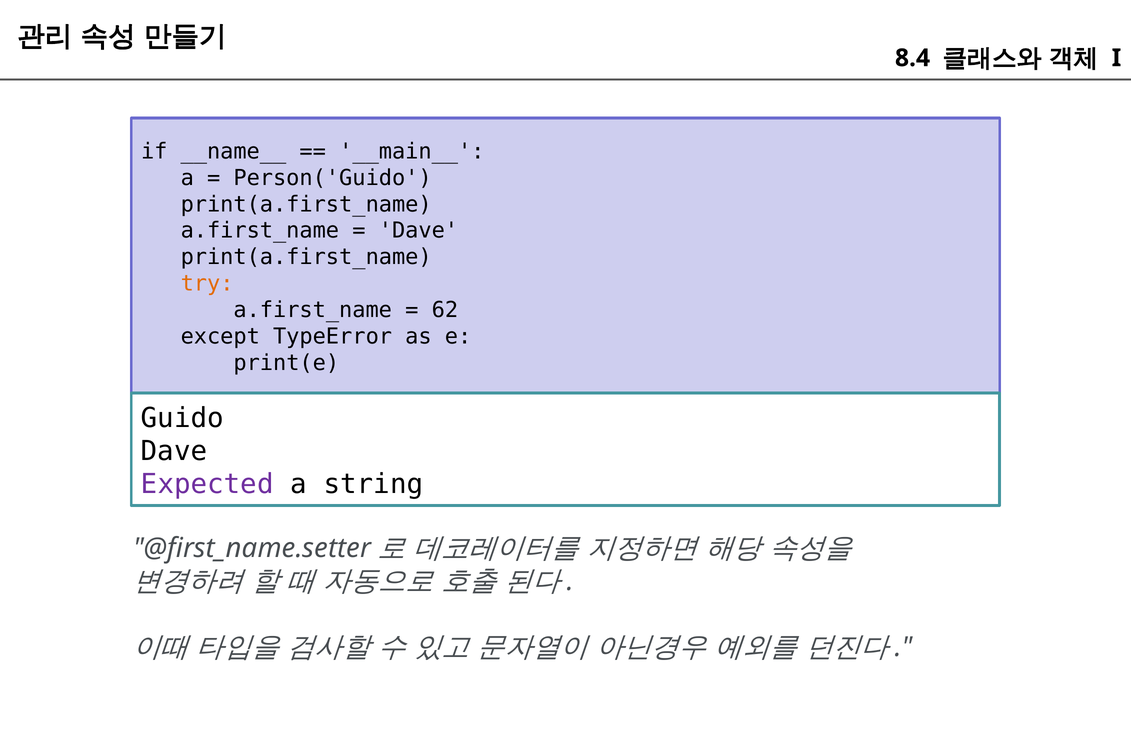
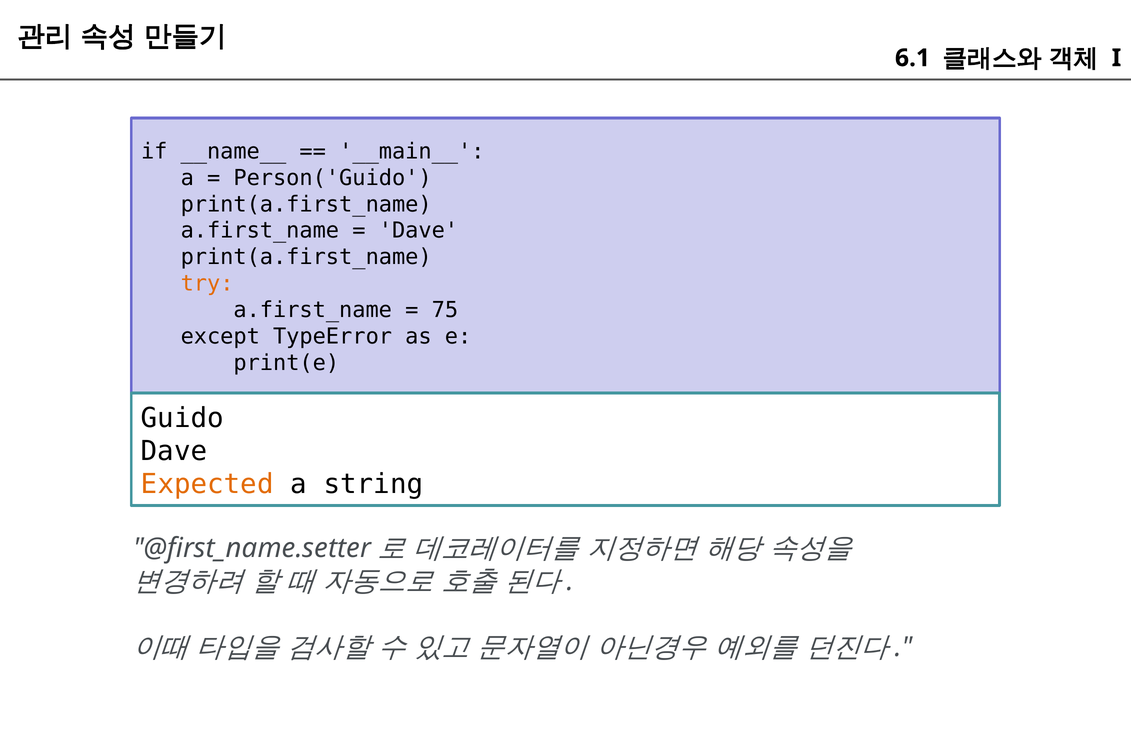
8.4: 8.4 -> 6.1
62: 62 -> 75
Expected colour: purple -> orange
